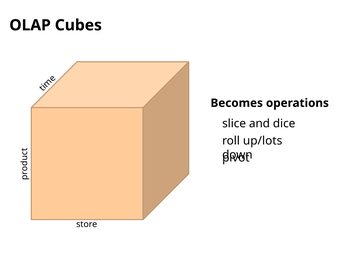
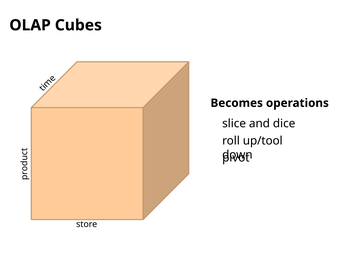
up/lots: up/lots -> up/tool
